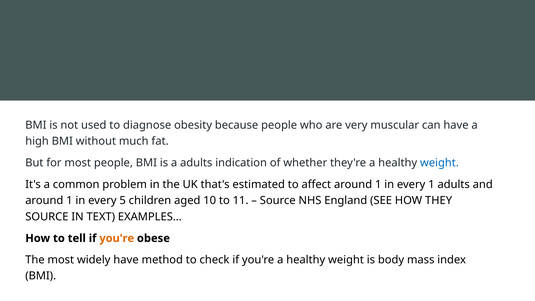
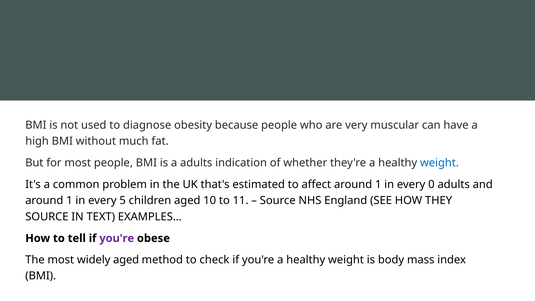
every 1: 1 -> 0
you're at (117, 238) colour: orange -> purple
widely have: have -> aged
